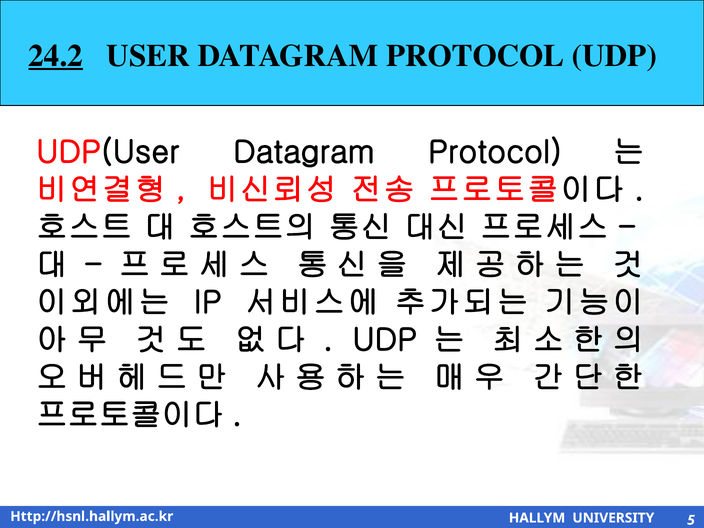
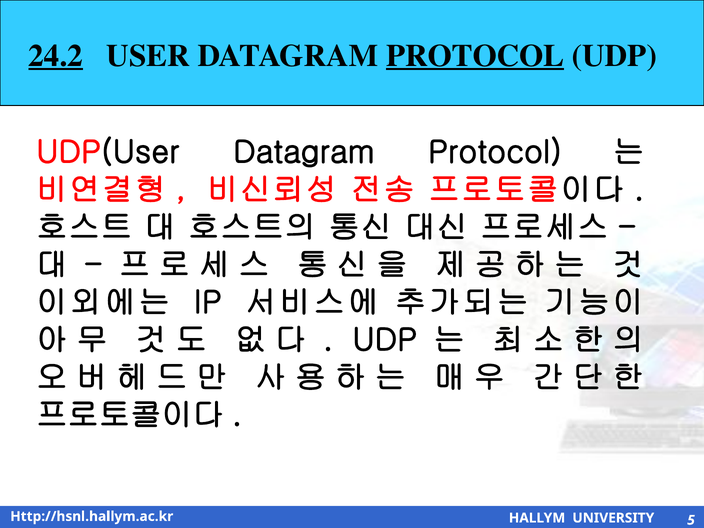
PROTOCOL at (475, 56) underline: none -> present
